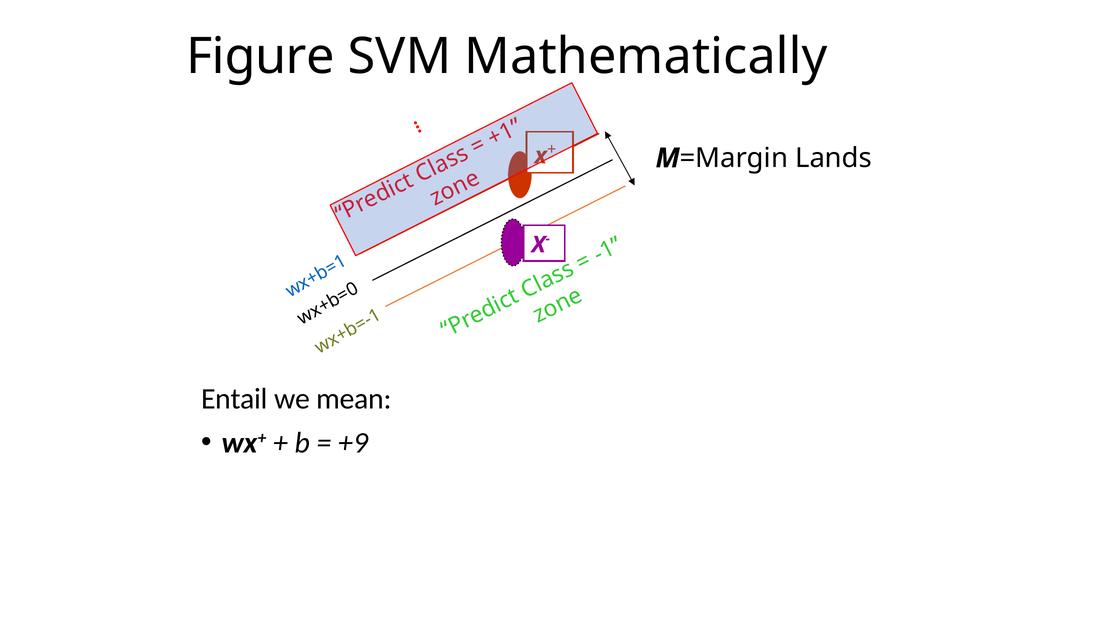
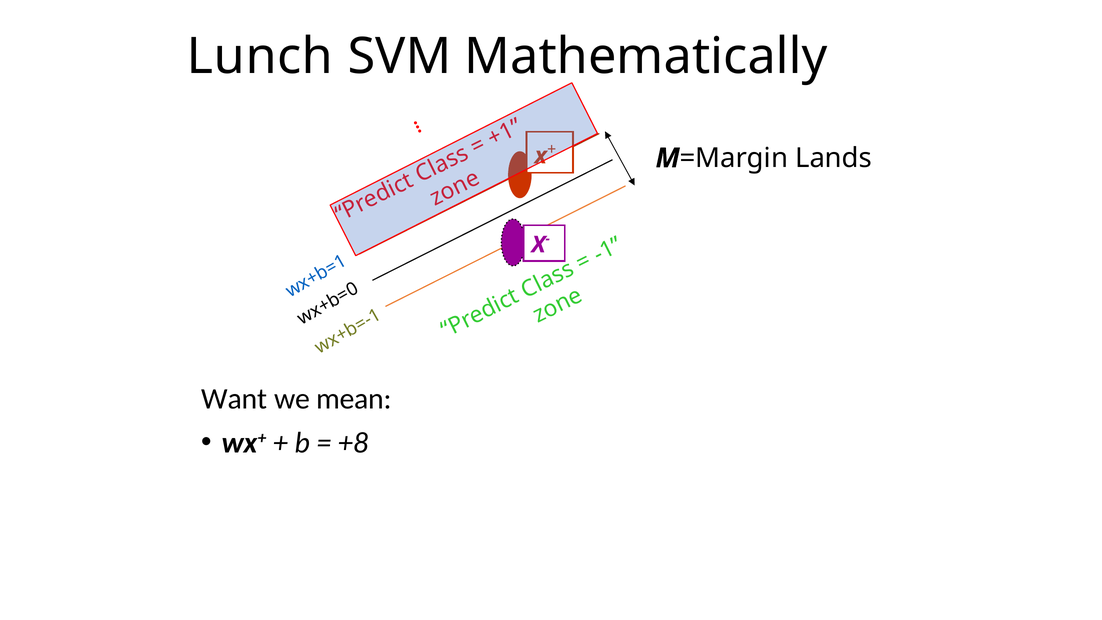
Figure: Figure -> Lunch
Entail: Entail -> Want
+9: +9 -> +8
